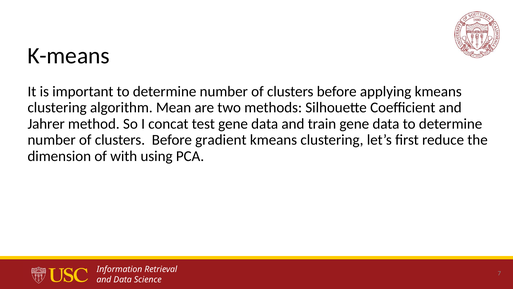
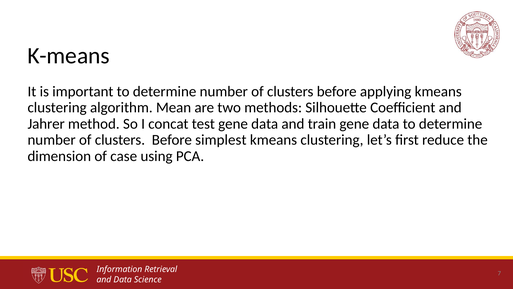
gradient: gradient -> simplest
with: with -> case
